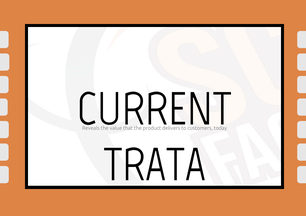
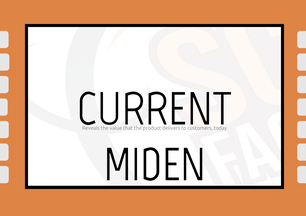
TRATA: TRATA -> MIDEN
